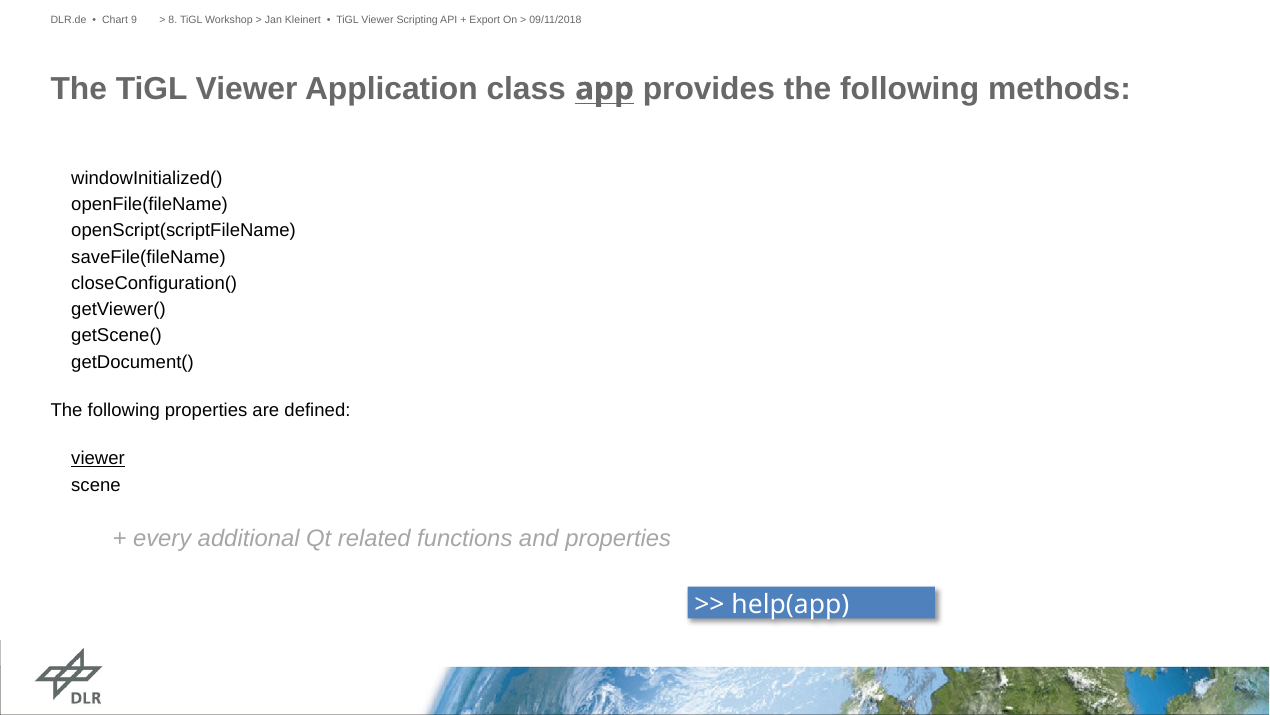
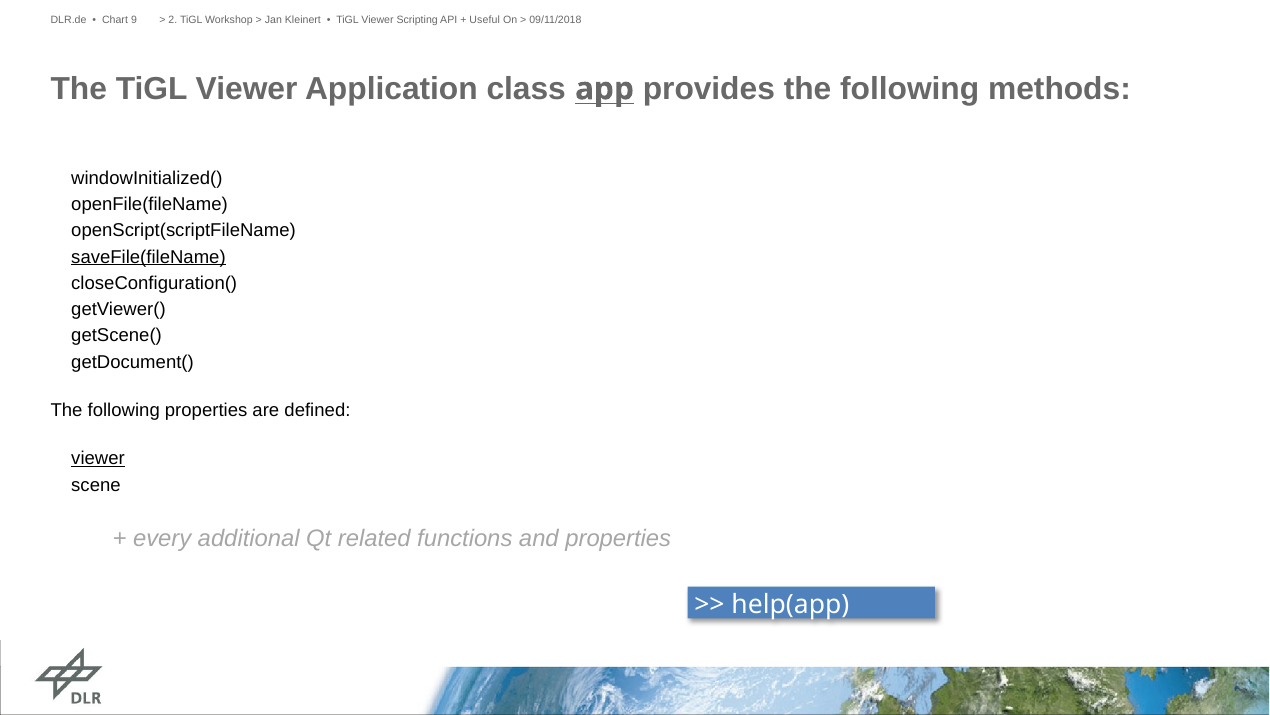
8: 8 -> 2
Export: Export -> Useful
saveFile(fileName underline: none -> present
